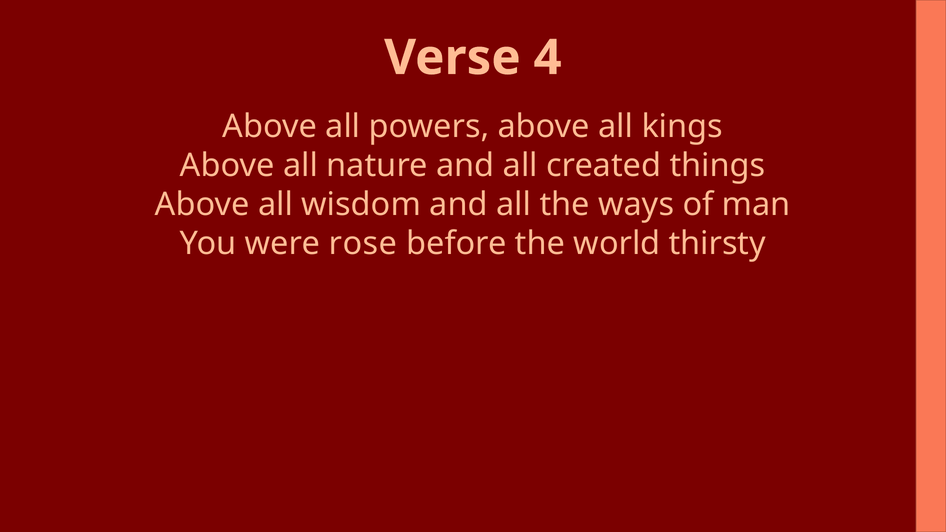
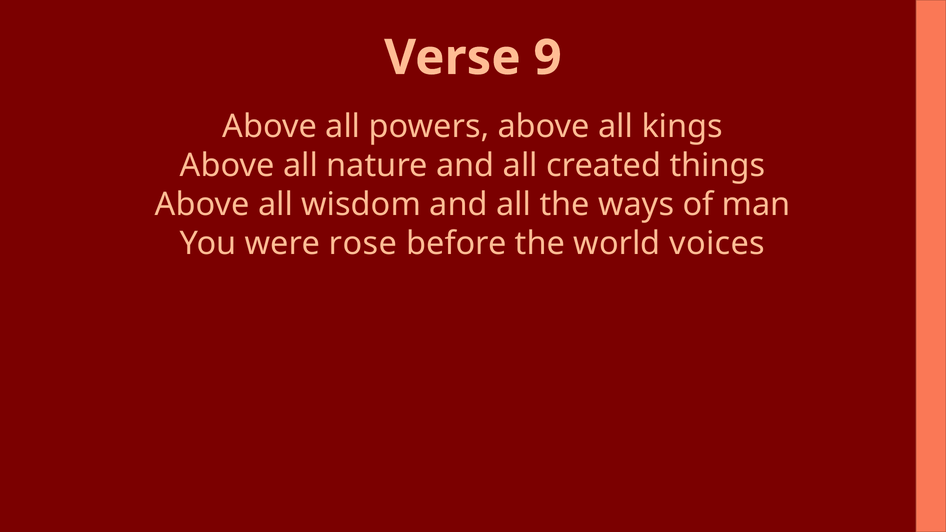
4: 4 -> 9
thirsty: thirsty -> voices
